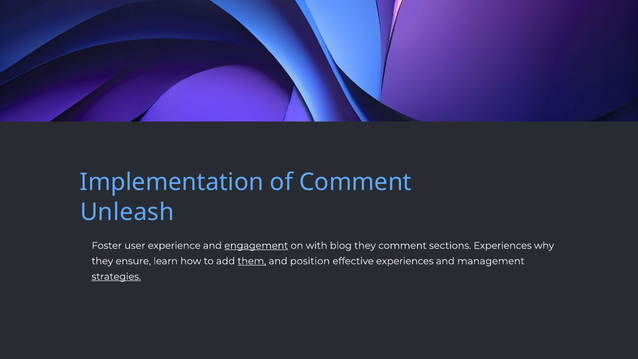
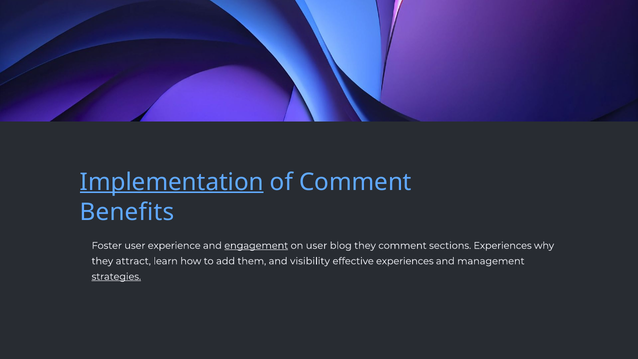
Implementation underline: none -> present
Unleash: Unleash -> Benefits
on with: with -> user
ensure: ensure -> attract
them underline: present -> none
position: position -> visibility
